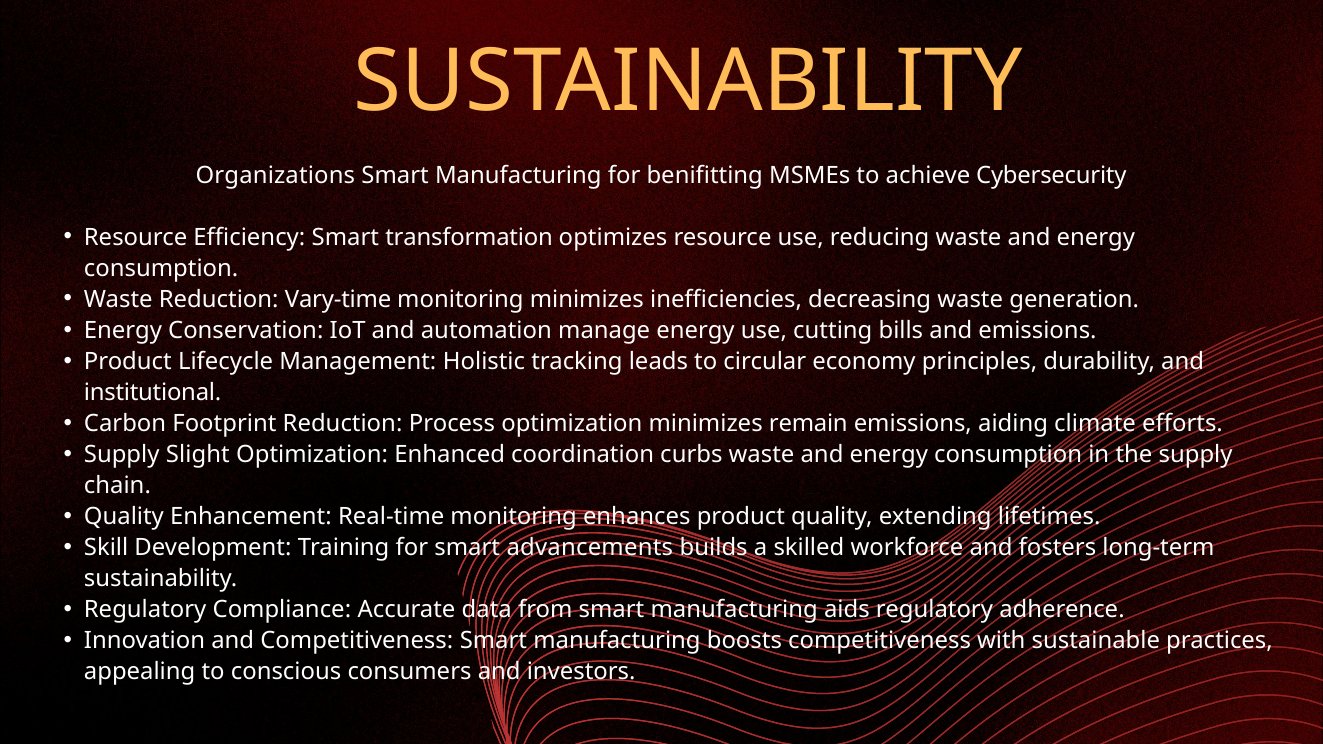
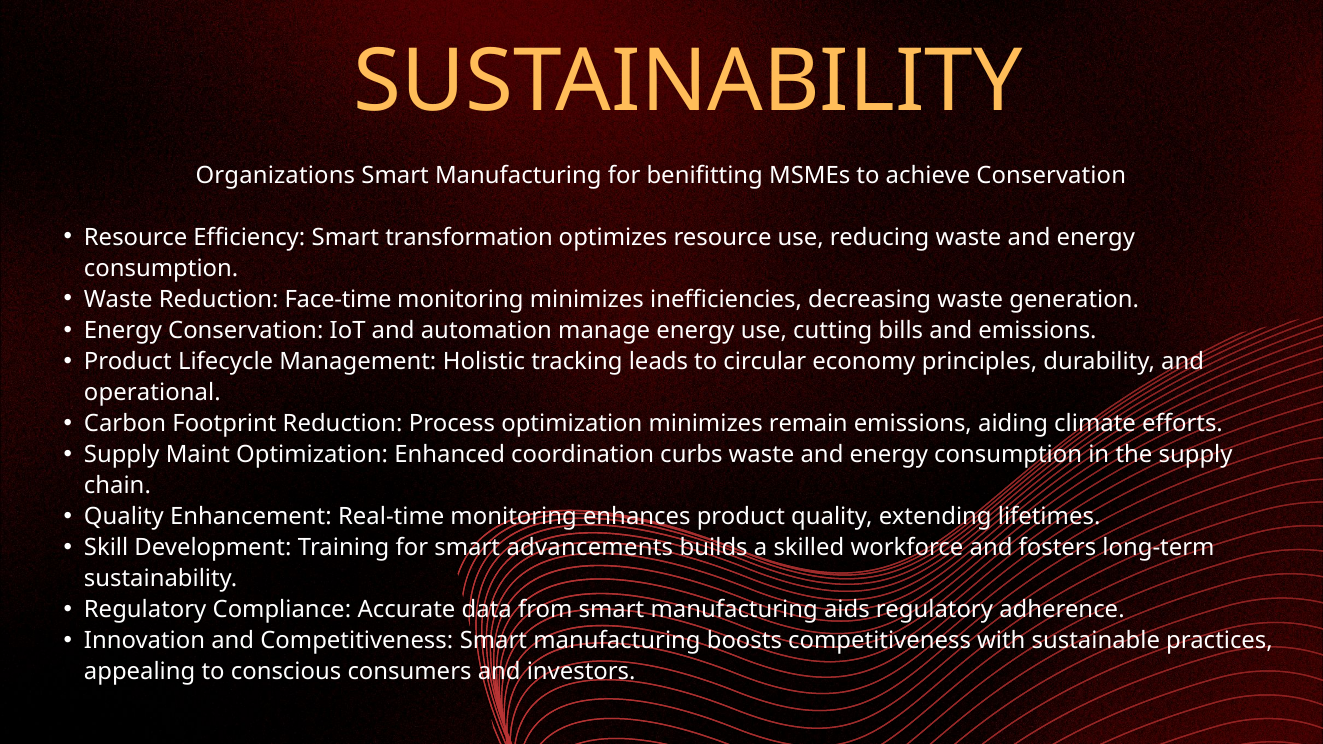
achieve Cybersecurity: Cybersecurity -> Conservation
Vary-time: Vary-time -> Face-time
institutional: institutional -> operational
Slight: Slight -> Maint
